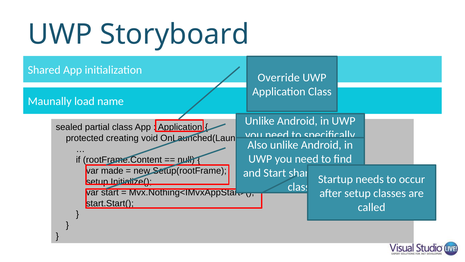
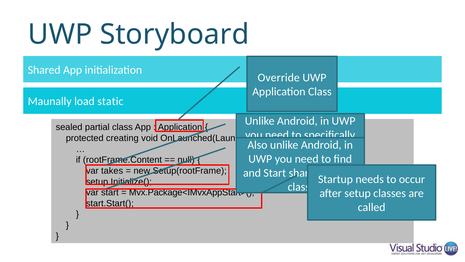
name: name -> static
made: made -> takes
Mvx.Nothing<IMvxAppStart>(: Mvx.Nothing<IMvxAppStart>( -> Mvx.Package<IMvxAppStart>(
